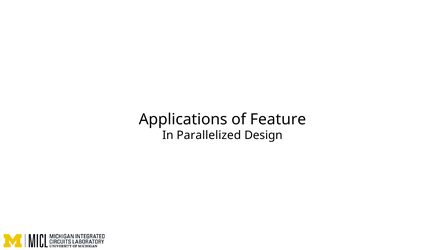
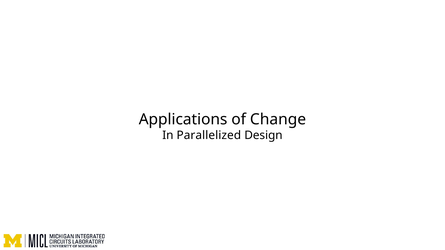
Feature: Feature -> Change
